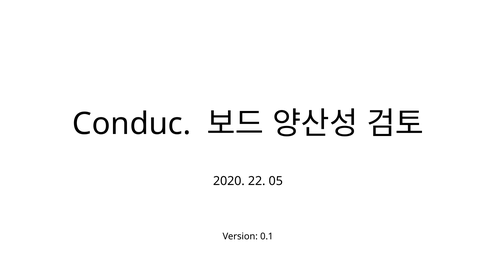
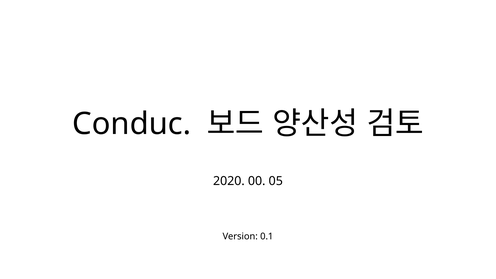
22: 22 -> 00
